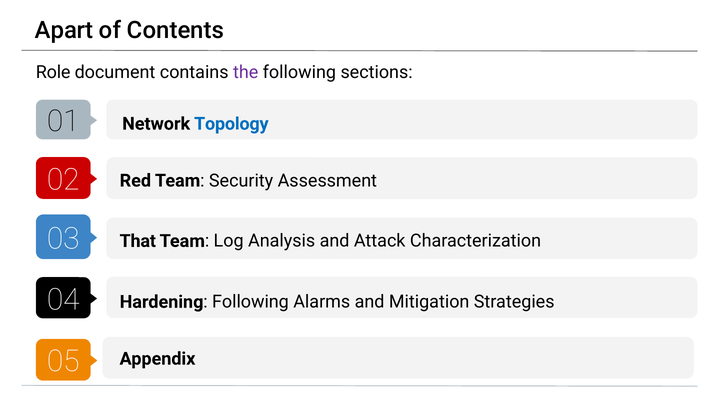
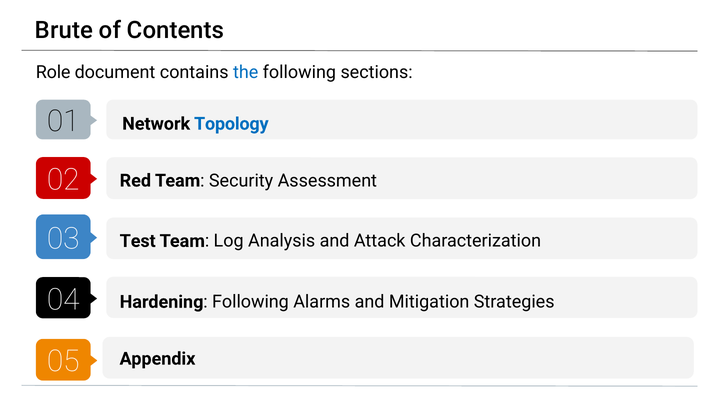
Apart: Apart -> Brute
the colour: purple -> blue
That: That -> Test
